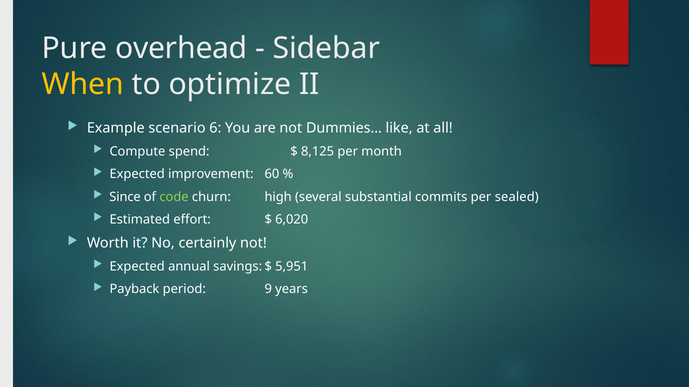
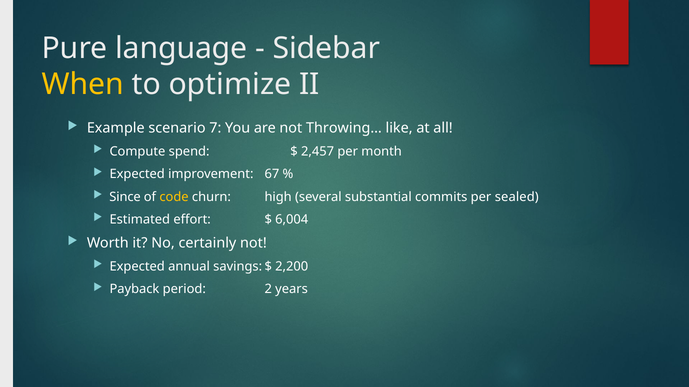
overhead: overhead -> language
6: 6 -> 7
Dummies…: Dummies… -> Throwing…
8,125: 8,125 -> 2,457
60: 60 -> 67
code colour: light green -> yellow
6,020: 6,020 -> 6,004
5,951: 5,951 -> 2,200
9: 9 -> 2
